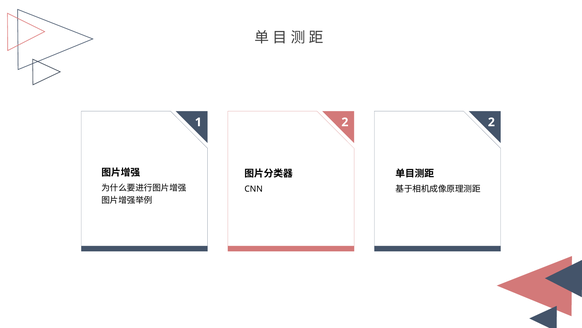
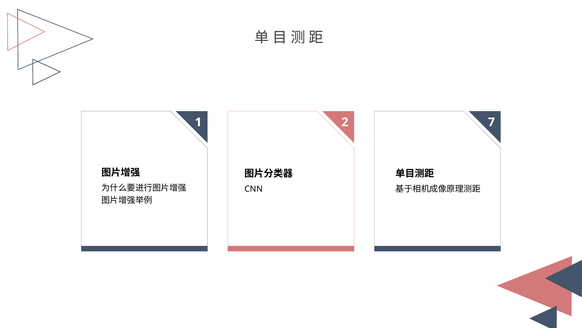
1 2: 2 -> 7
